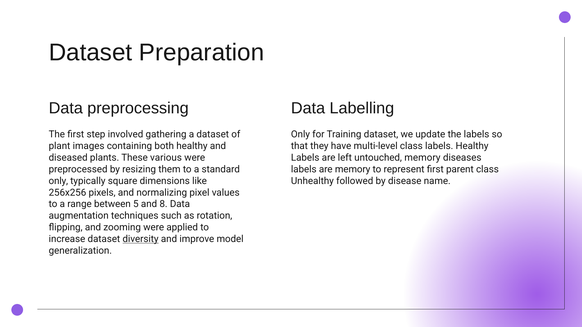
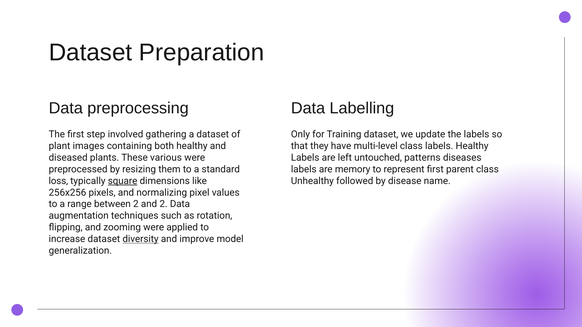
untouched memory: memory -> patterns
only at (58, 181): only -> loss
square underline: none -> present
between 5: 5 -> 2
and 8: 8 -> 2
